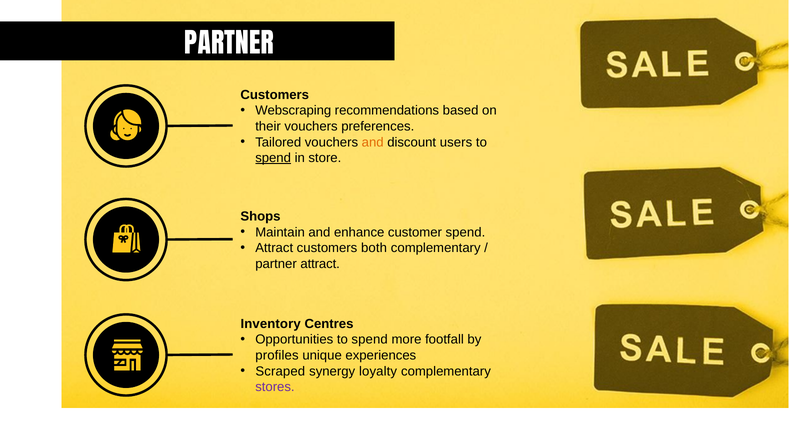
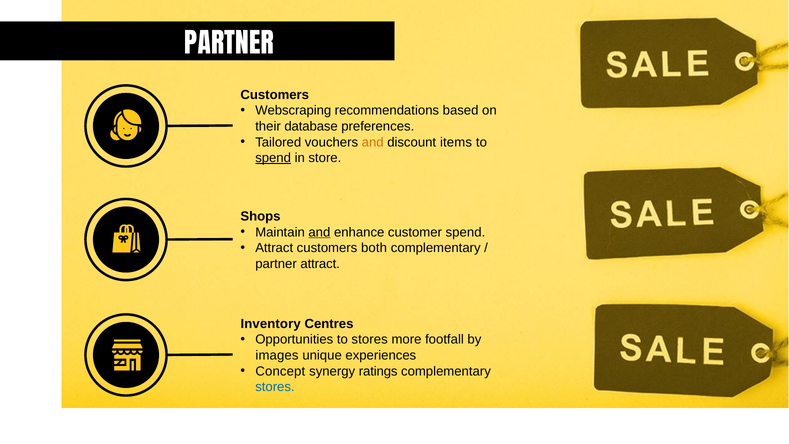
their vouchers: vouchers -> database
users: users -> items
and at (319, 232) underline: none -> present
Opportunities to spend: spend -> stores
profiles: profiles -> images
Scraped: Scraped -> Concept
loyalty: loyalty -> ratings
stores at (275, 387) colour: purple -> blue
